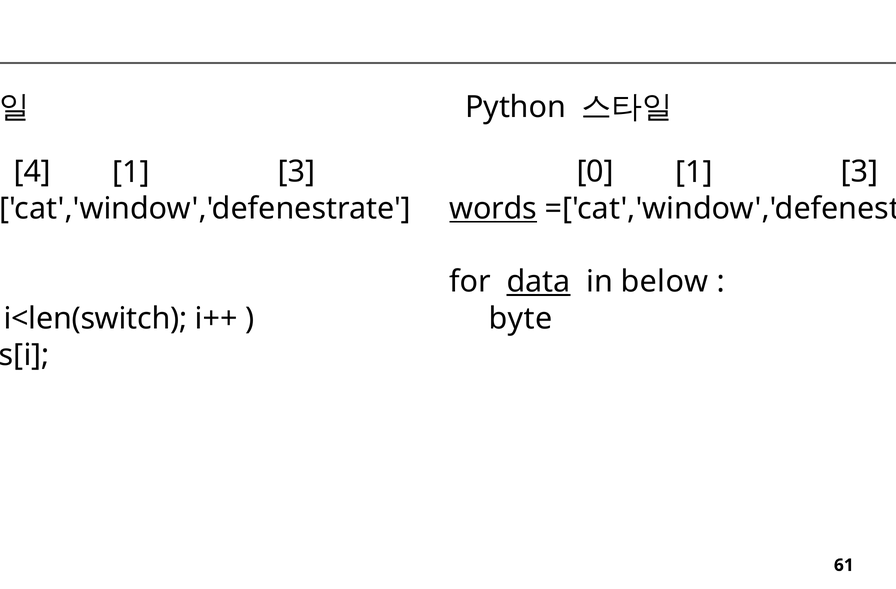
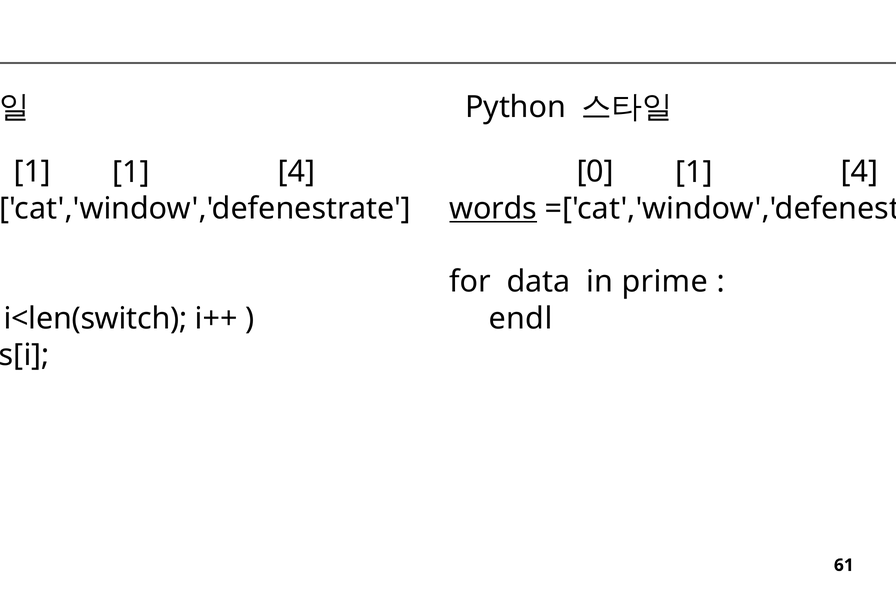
4 at (32, 171): 4 -> 1
3 at (297, 171): 3 -> 4
0 1 3: 3 -> 4
data underline: present -> none
below: below -> prime
byte: byte -> endl
